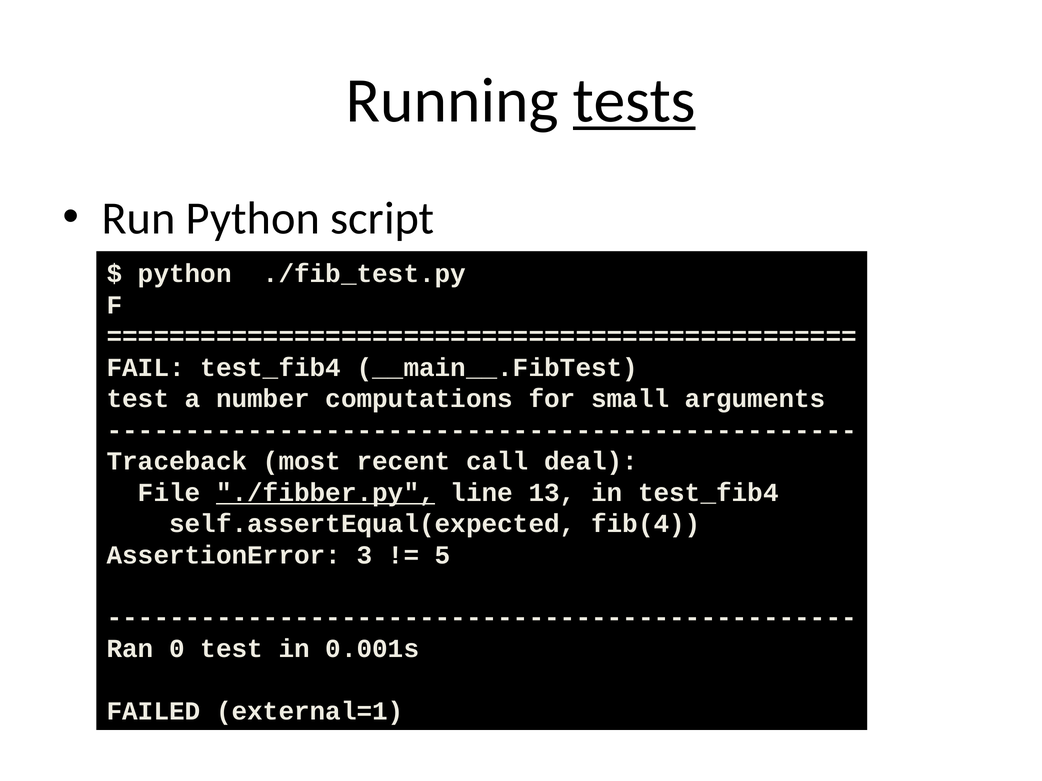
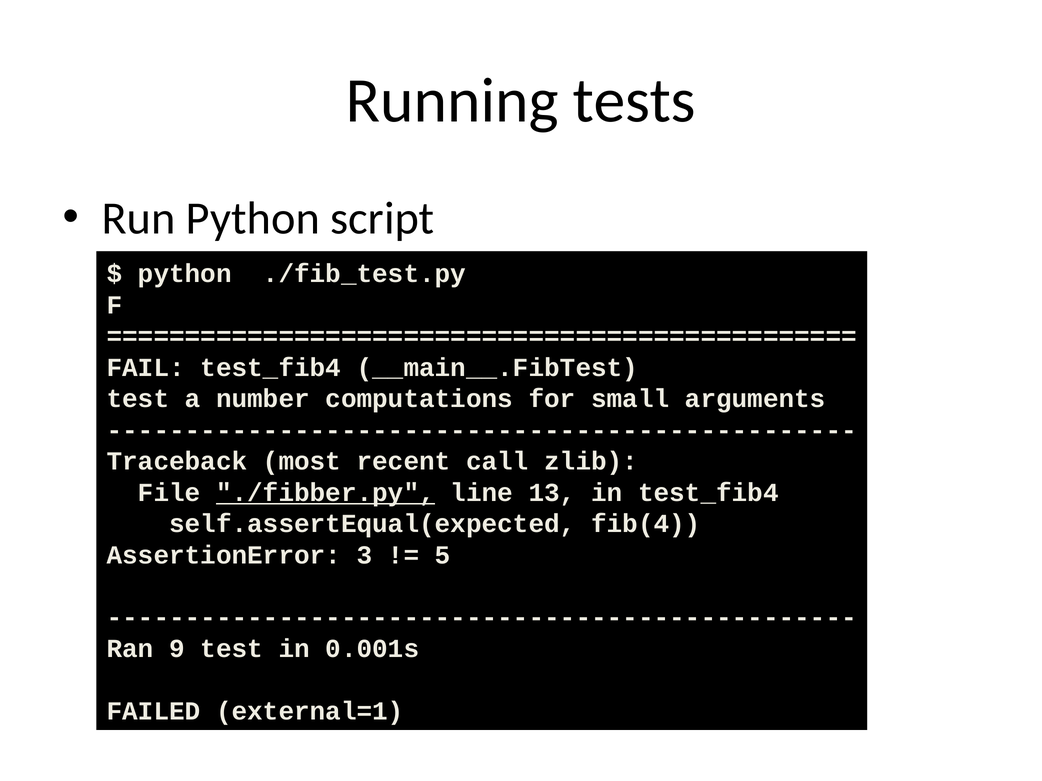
tests underline: present -> none
deal: deal -> zlib
0: 0 -> 9
